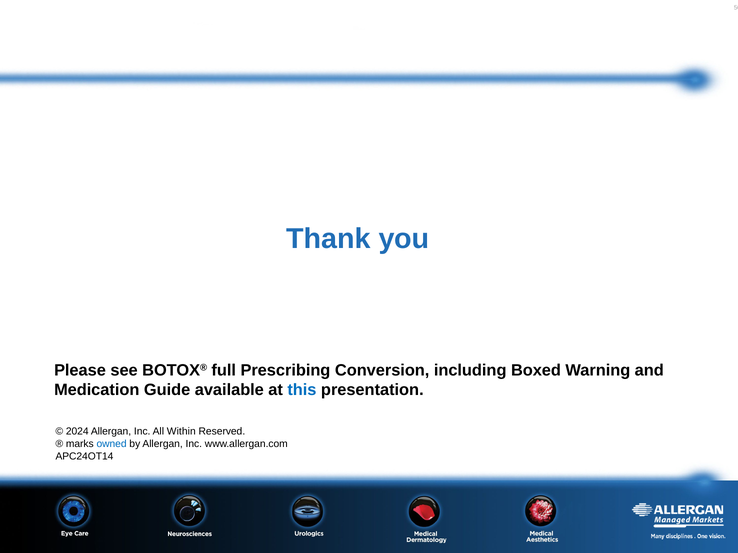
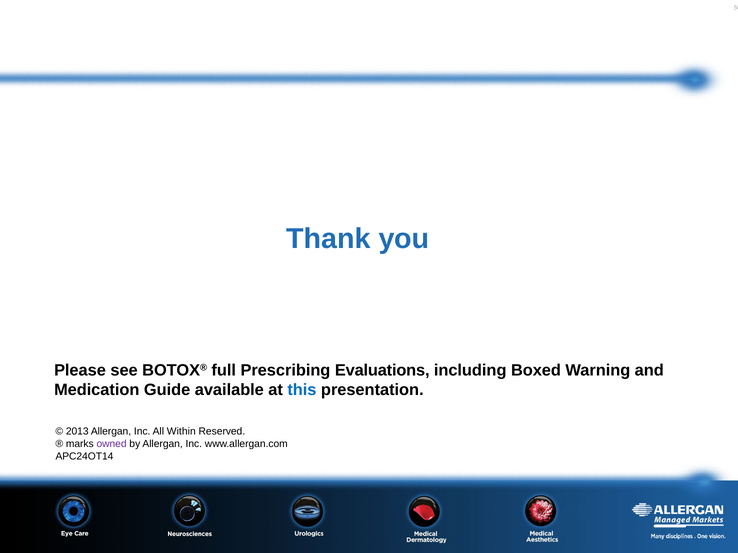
Conversion: Conversion -> Evaluations
2024: 2024 -> 2013
owned colour: blue -> purple
